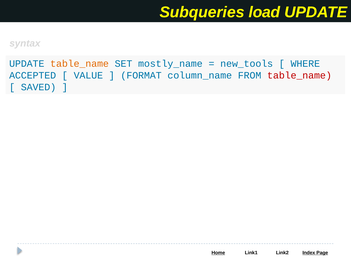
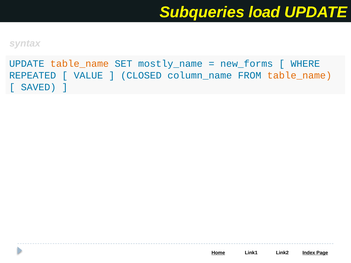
new_tools: new_tools -> new_forms
ACCEPTED: ACCEPTED -> REPEATED
FORMAT: FORMAT -> CLOSED
table_name at (299, 75) colour: red -> orange
